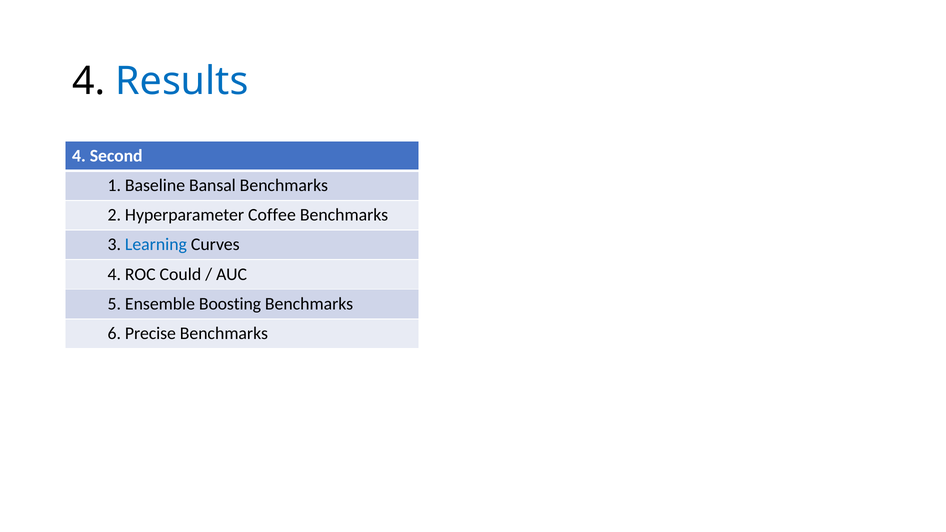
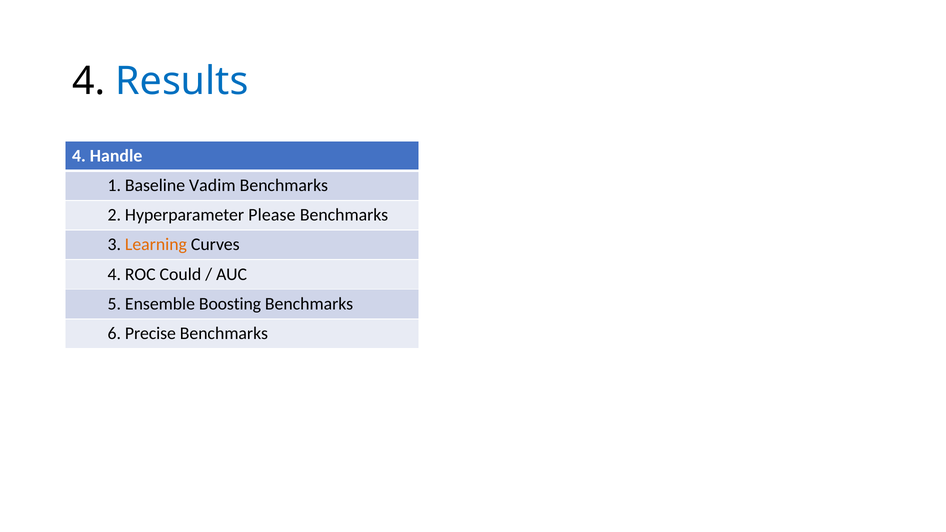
Second: Second -> Handle
Bansal: Bansal -> Vadim
Coffee: Coffee -> Please
Learning colour: blue -> orange
